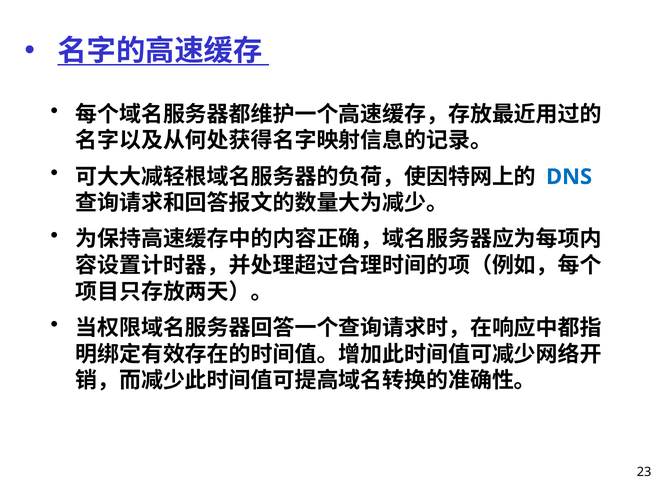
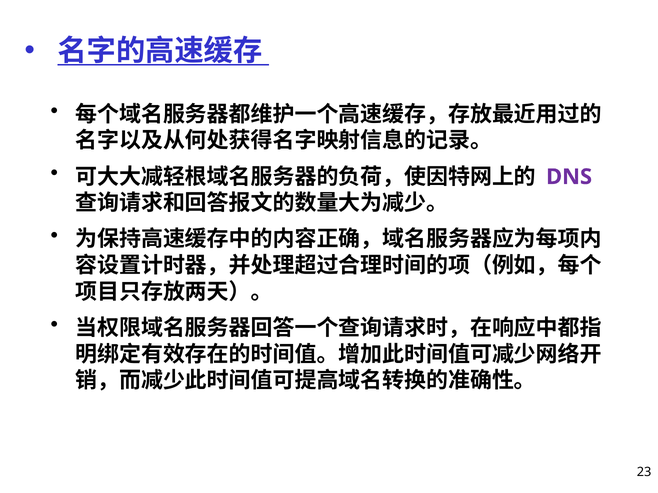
DNS colour: blue -> purple
